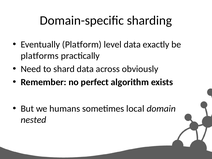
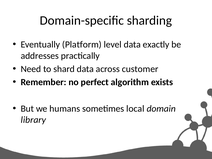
platforms: platforms -> addresses
obviously: obviously -> customer
nested: nested -> library
